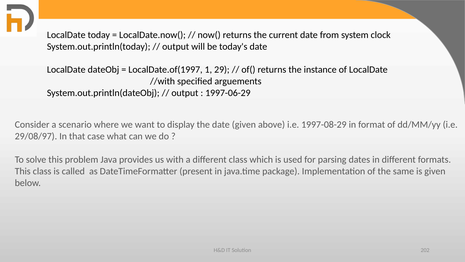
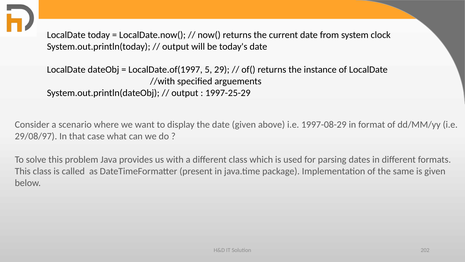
1: 1 -> 5
1997-06-29: 1997-06-29 -> 1997-25-29
